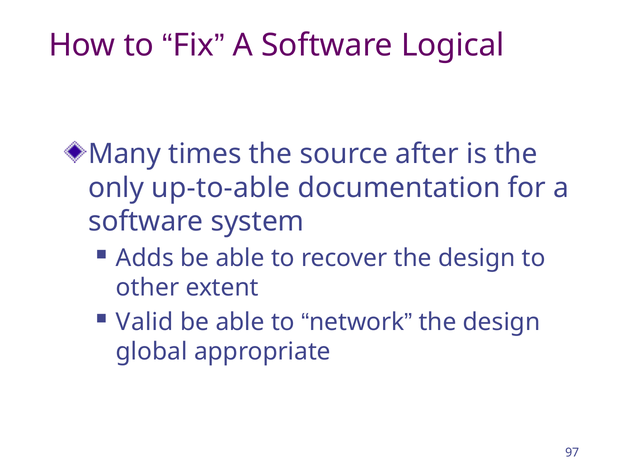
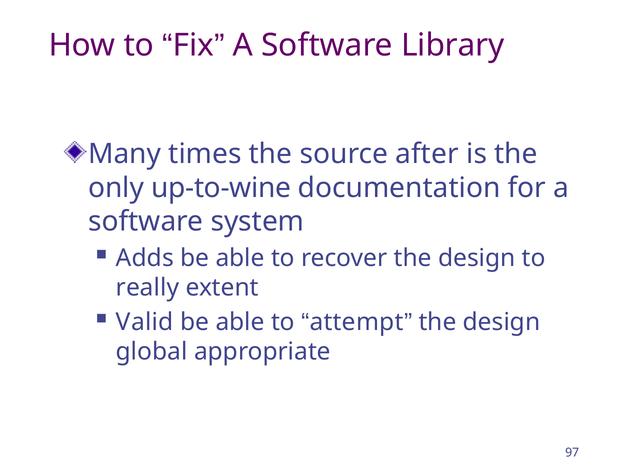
Logical: Logical -> Library
up-to-able: up-to-able -> up-to-wine
other: other -> really
network: network -> attempt
